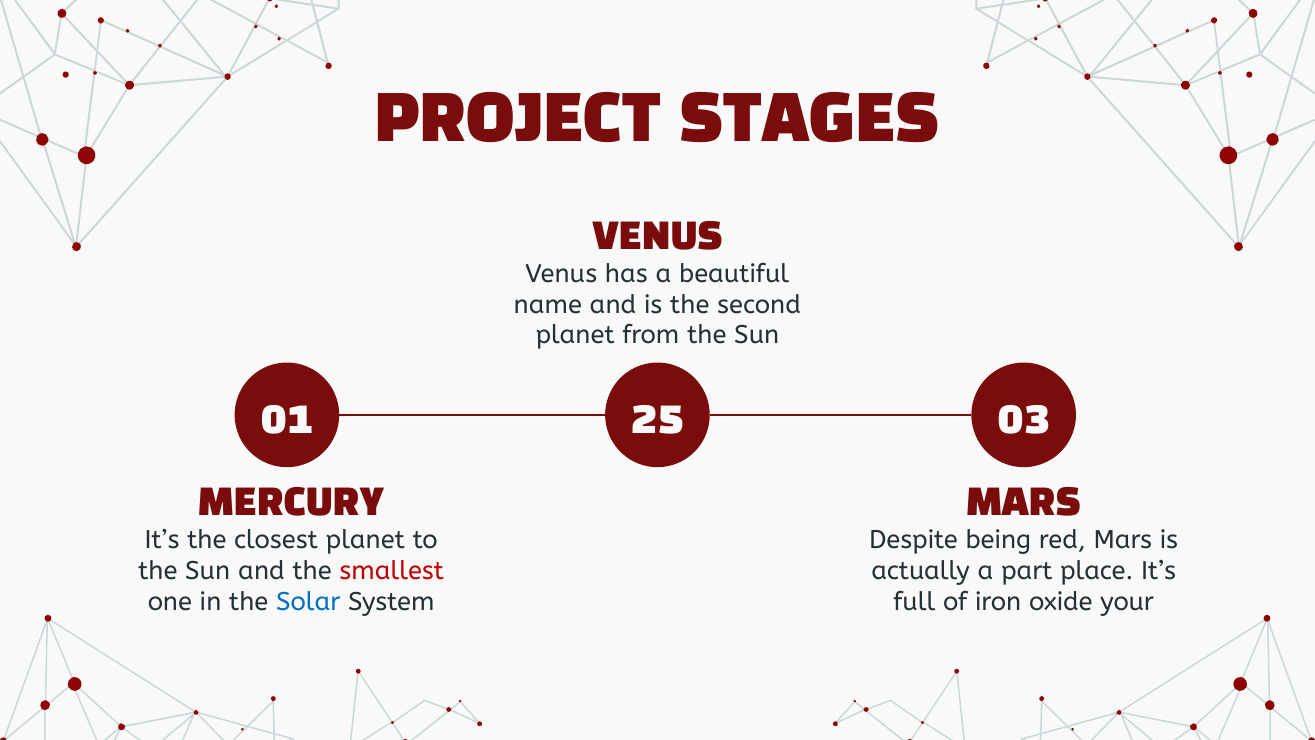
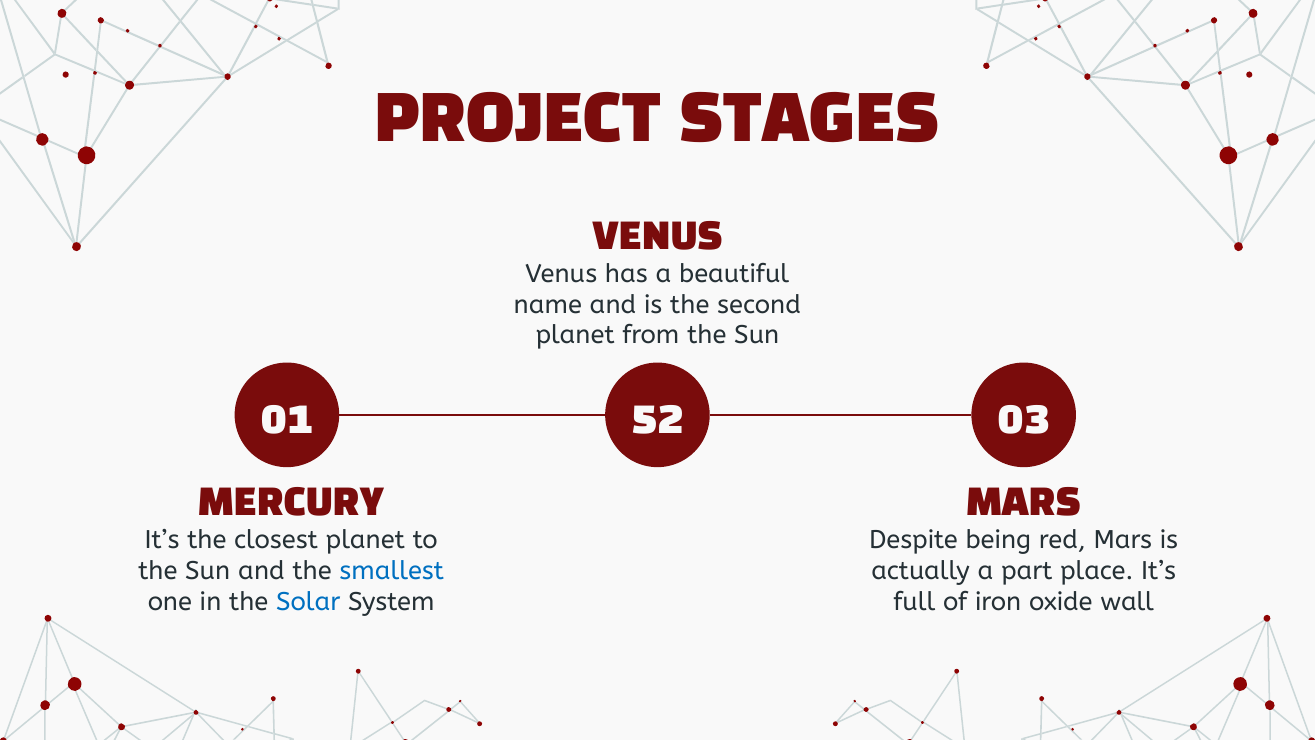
25: 25 -> 52
smallest colour: red -> blue
your: your -> wall
